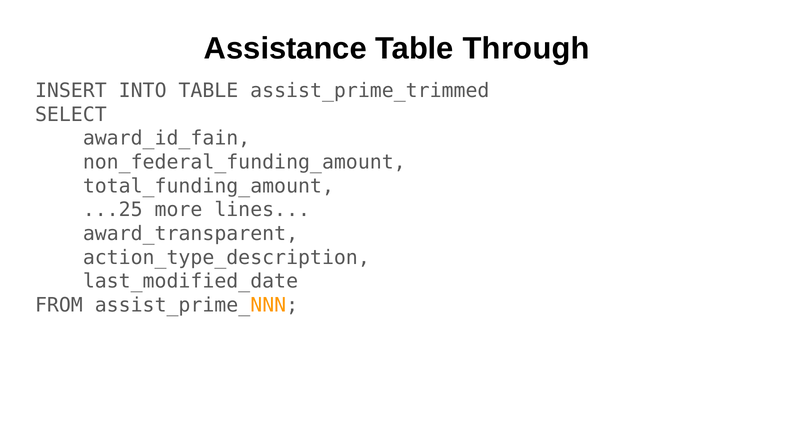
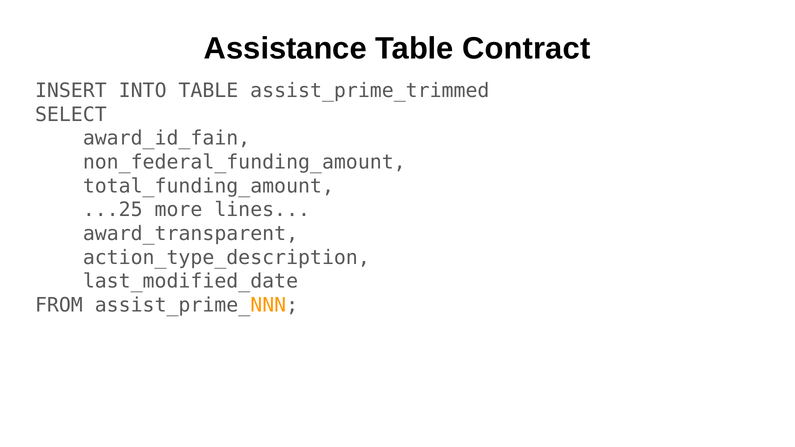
Through: Through -> Contract
